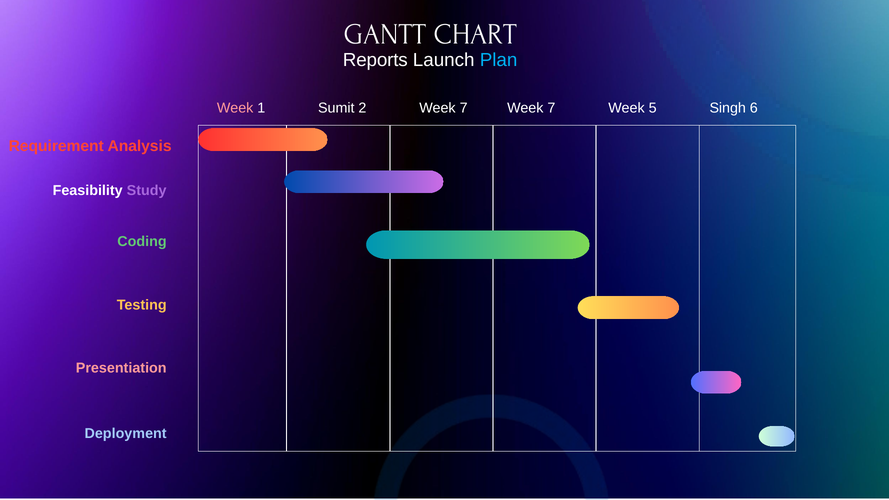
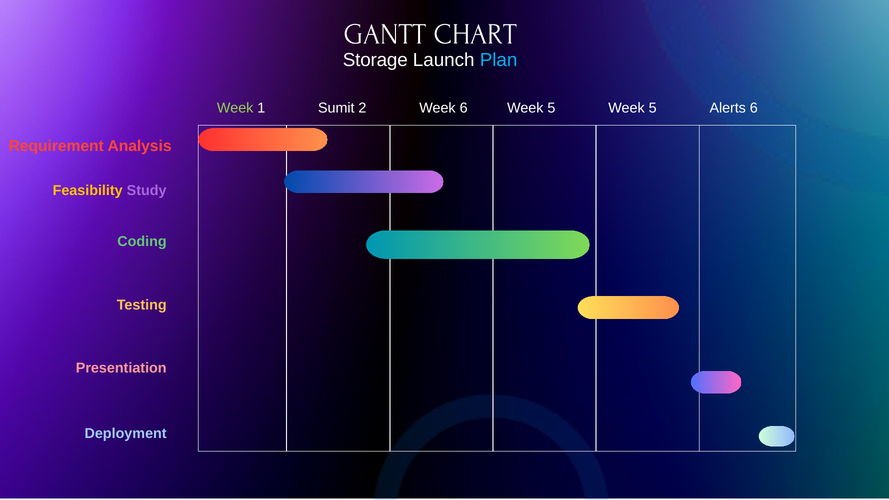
Reports: Reports -> Storage
Week at (235, 108) colour: pink -> light green
2 Week 7: 7 -> 6
7 at (551, 108): 7 -> 5
Singh: Singh -> Alerts
Feasibility colour: white -> yellow
